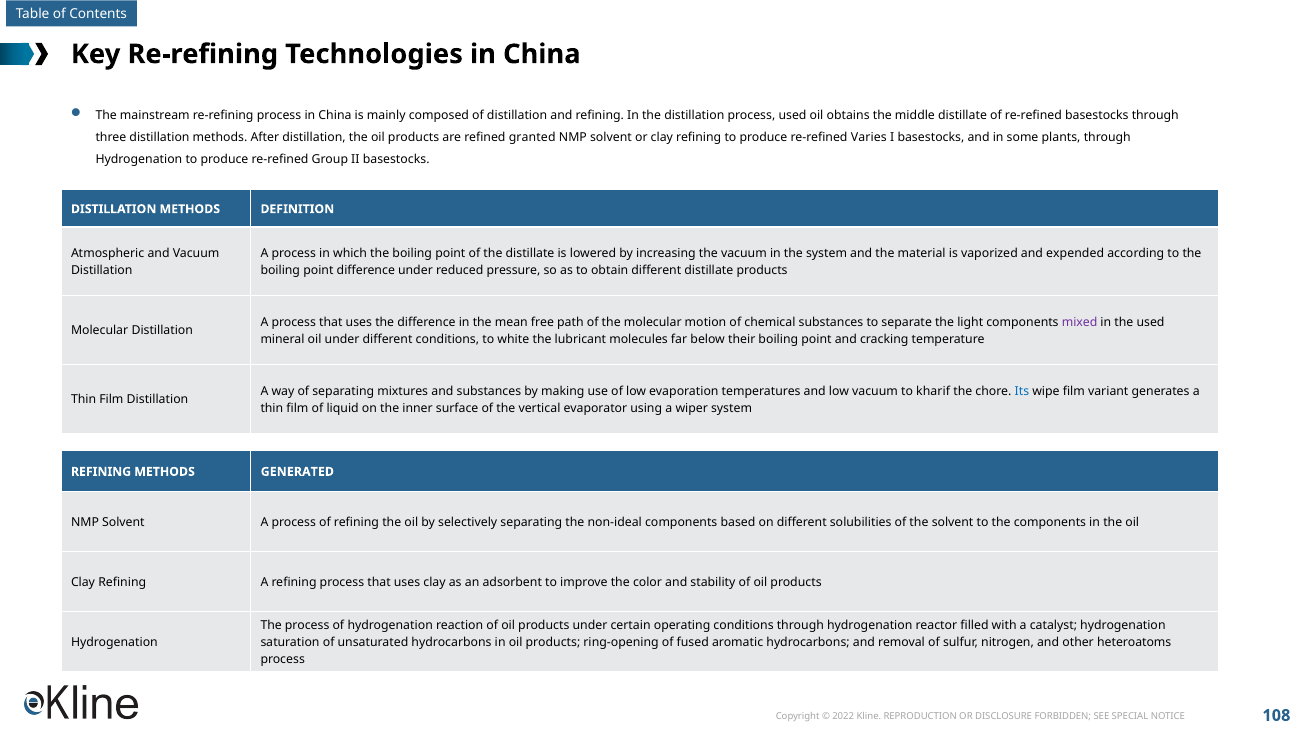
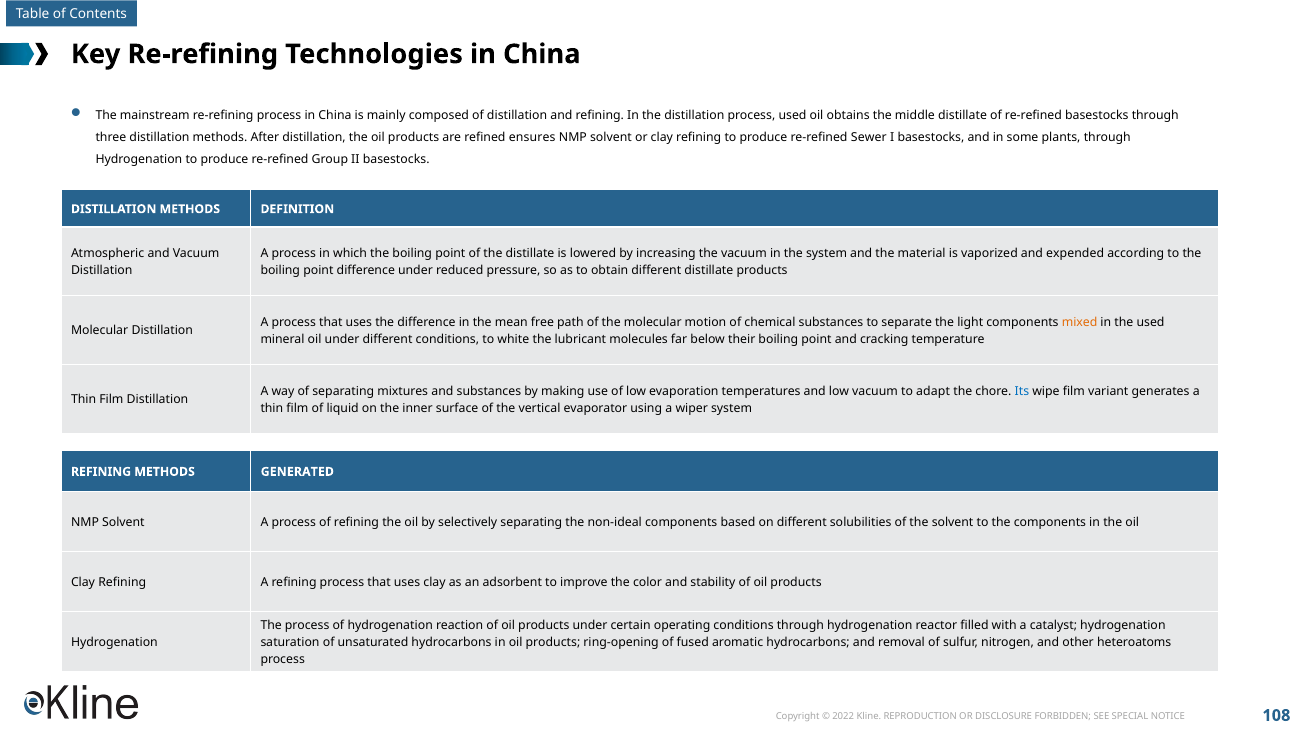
granted: granted -> ensures
Varies: Varies -> Sewer
mixed colour: purple -> orange
kharif: kharif -> adapt
